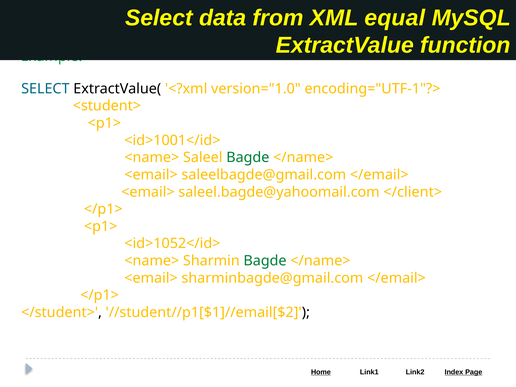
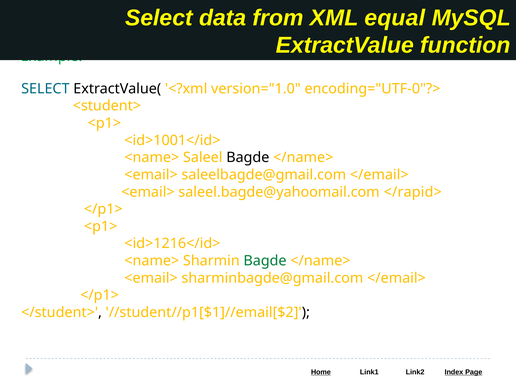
encoding="UTF-1"?>: encoding="UTF-1"?> -> encoding="UTF-0"?>
Bagde at (248, 158) colour: green -> black
</client>: </client> -> </rapid>
<id>1052</id>: <id>1052</id> -> <id>1216</id>
